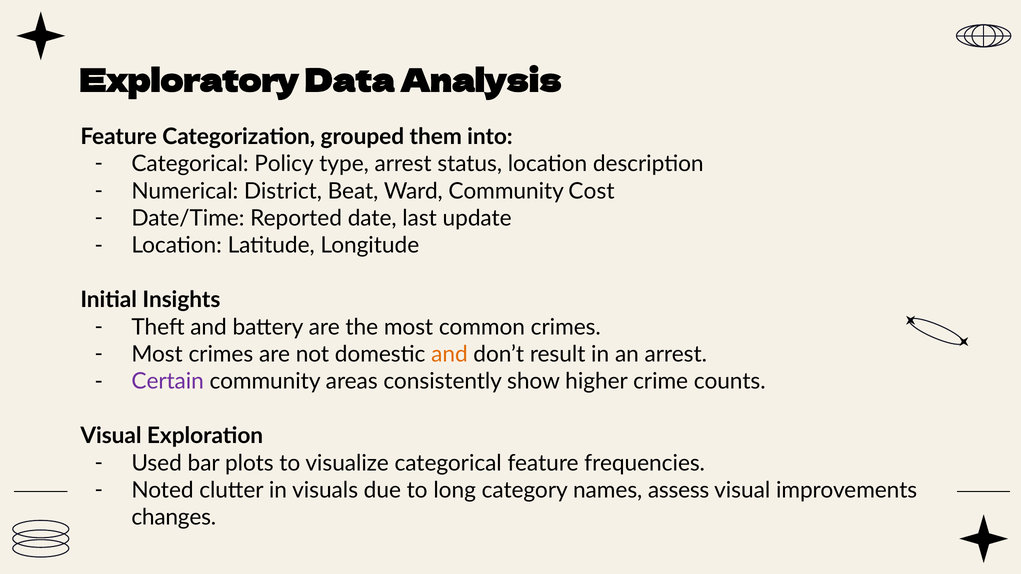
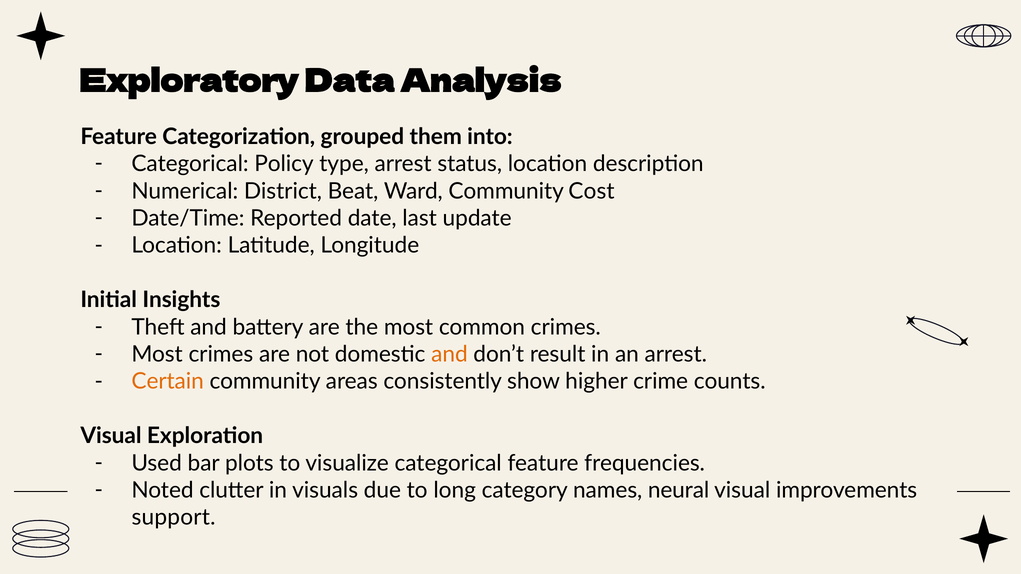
Certain colour: purple -> orange
assess: assess -> neural
changes: changes -> support
